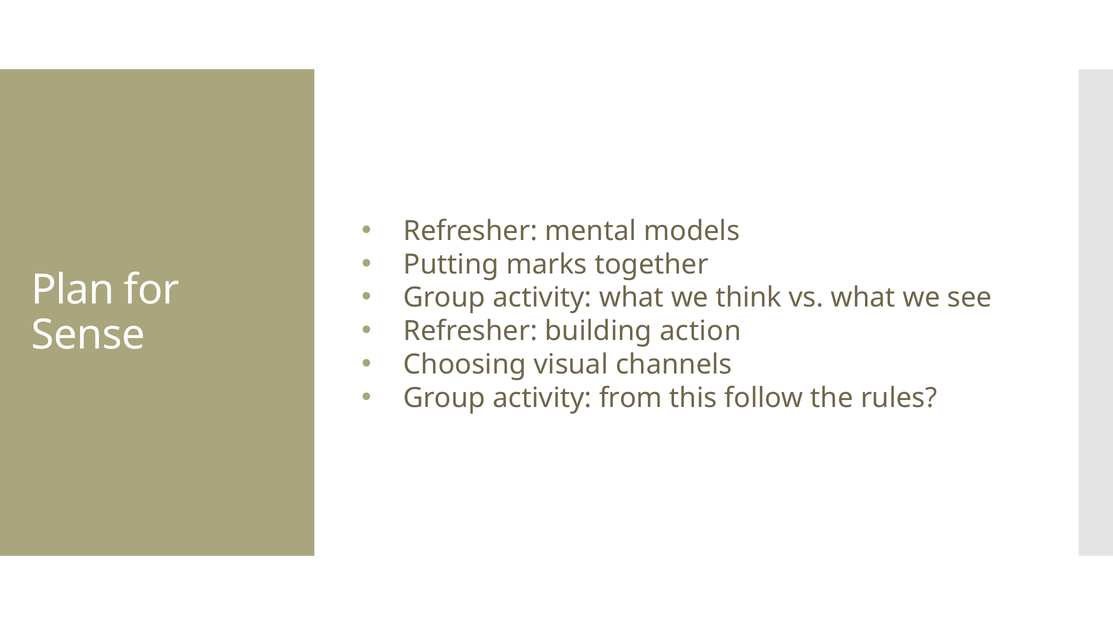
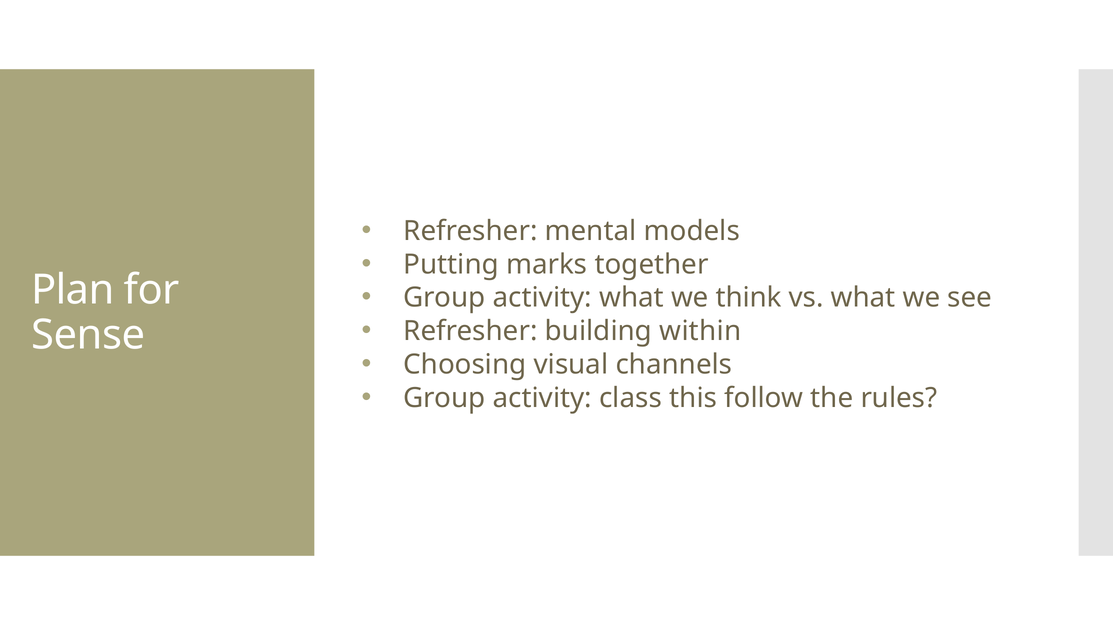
action: action -> within
from: from -> class
